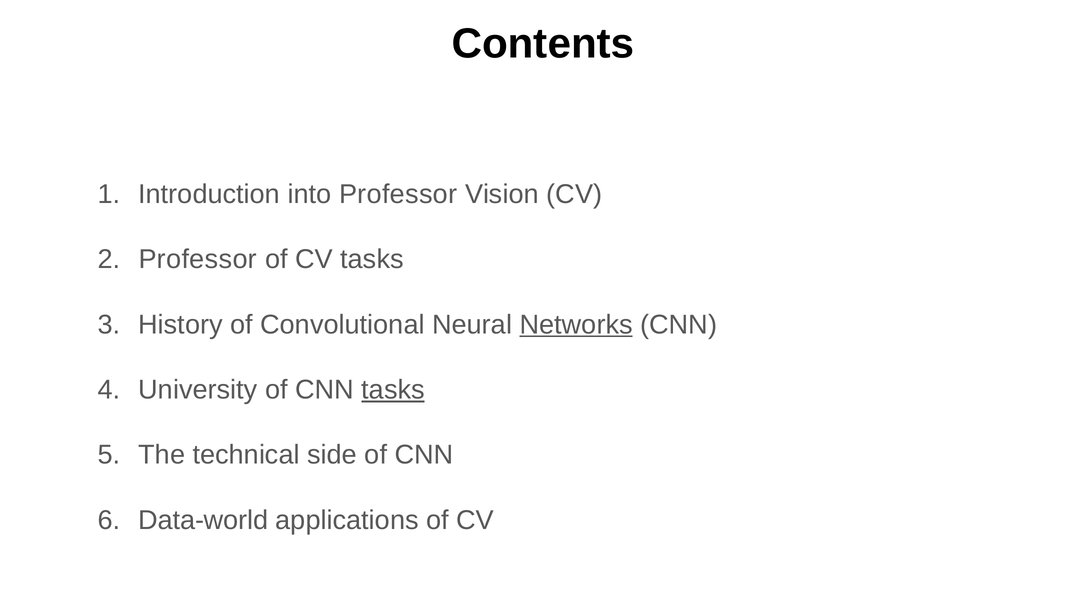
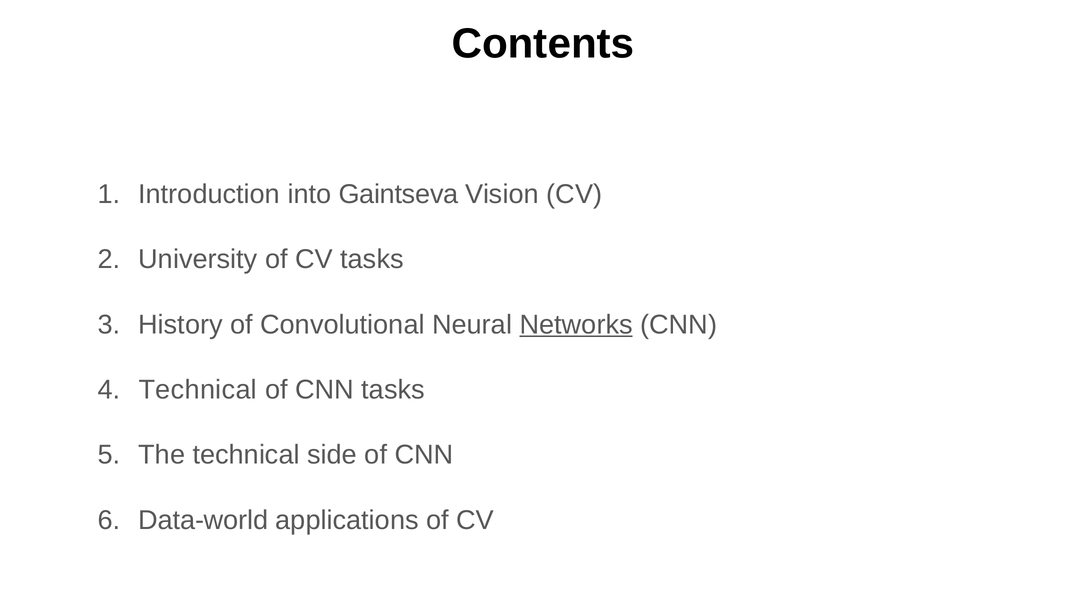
into Professor: Professor -> Gaintseva
Professor at (198, 259): Professor -> University
University at (198, 390): University -> Technical
tasks at (393, 390) underline: present -> none
